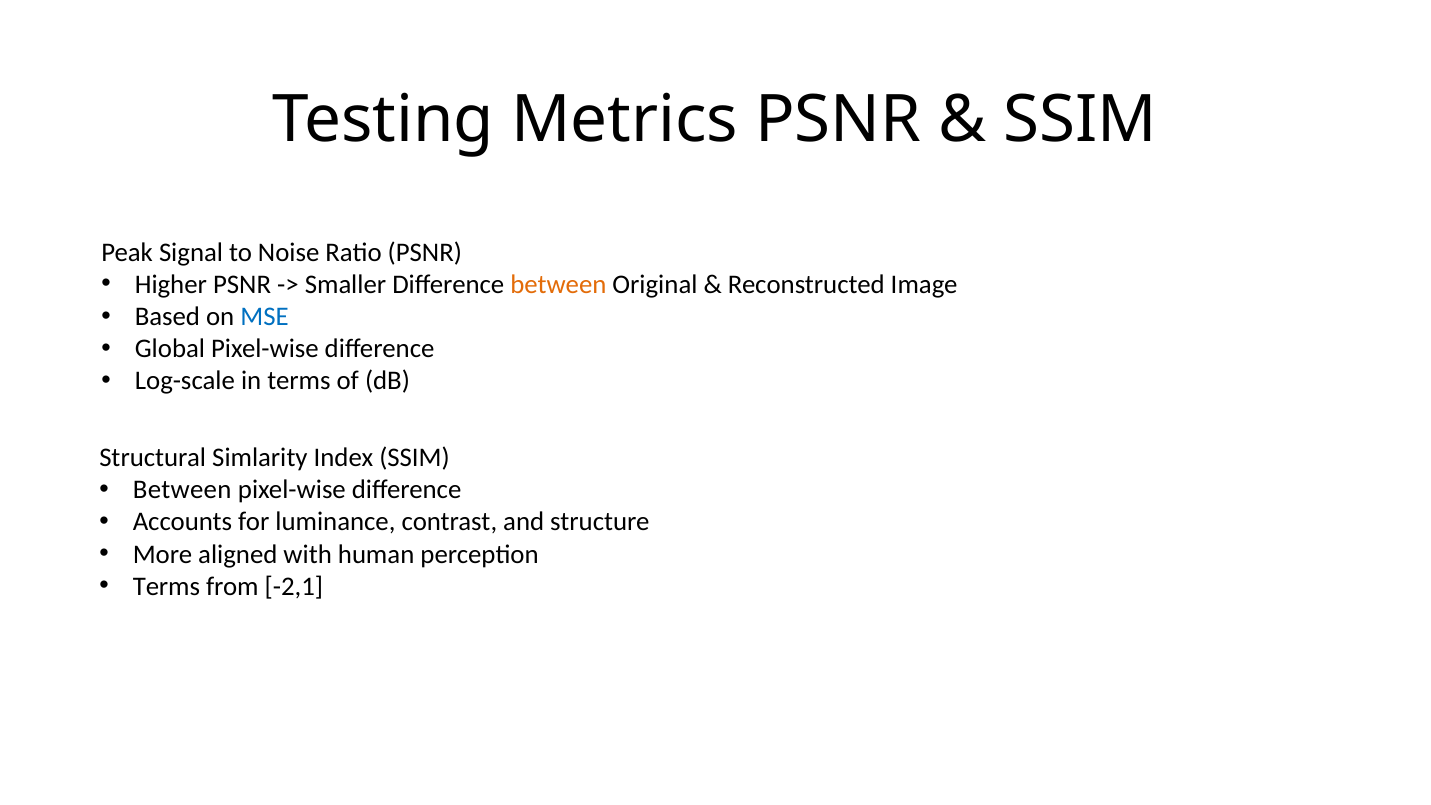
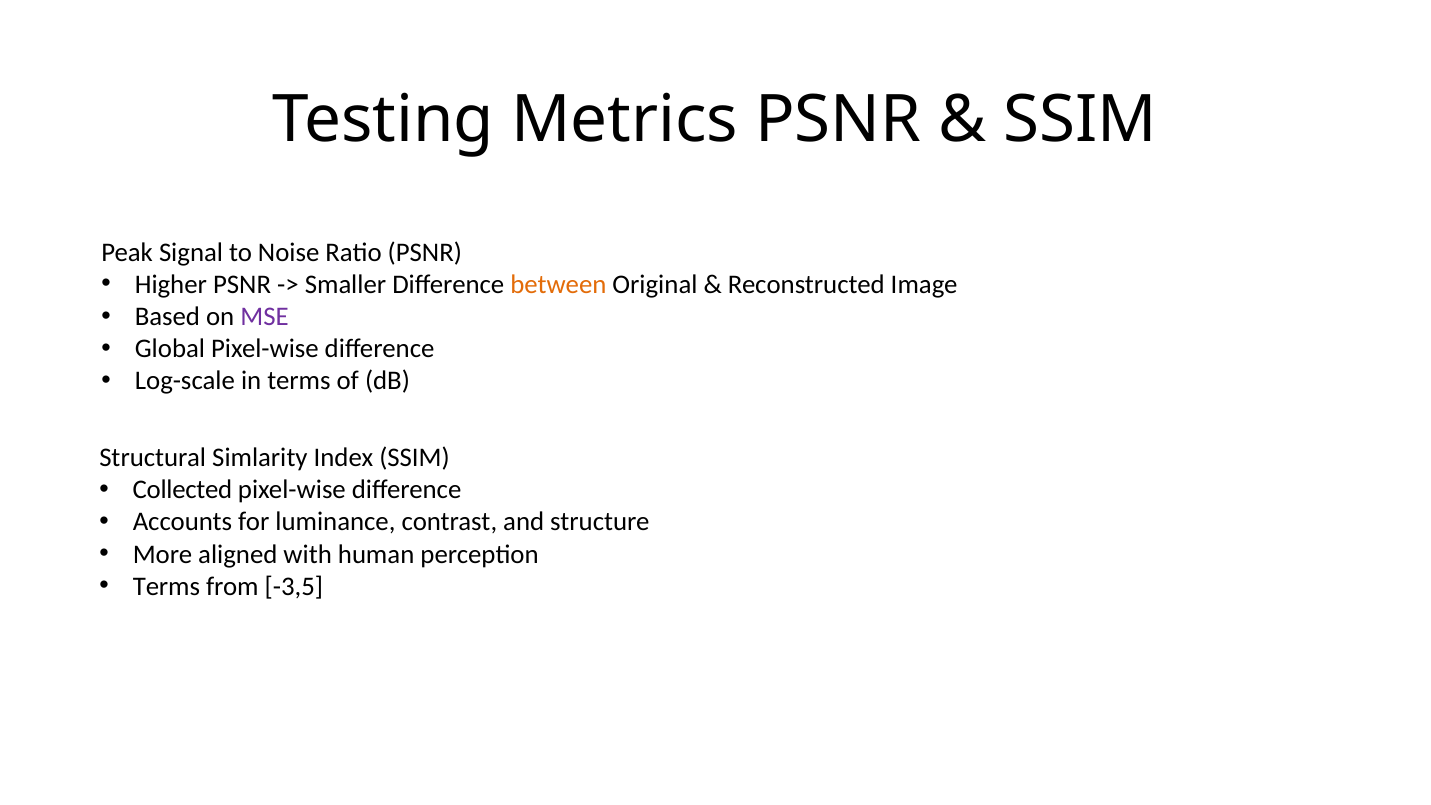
MSE colour: blue -> purple
Between at (182, 490): Between -> Collected
-2,1: -2,1 -> -3,5
